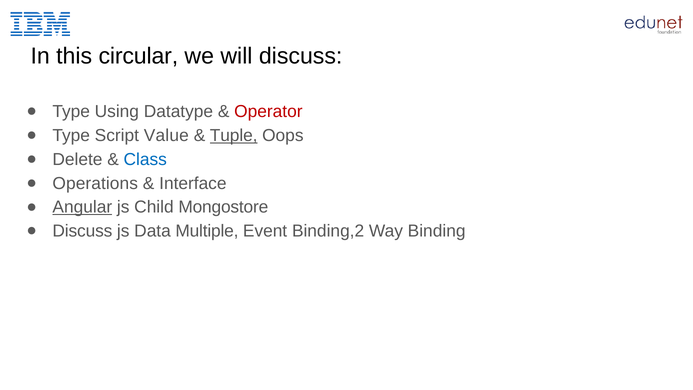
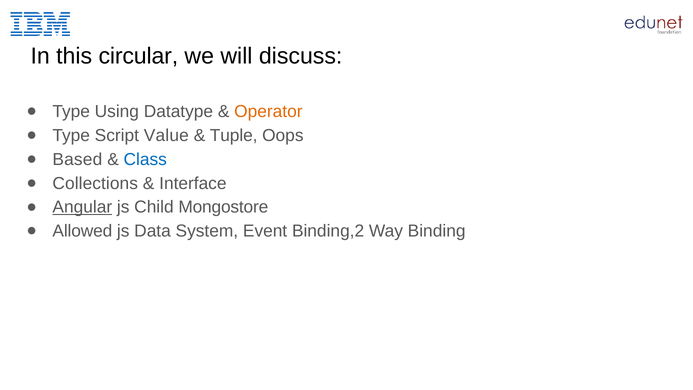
Operator colour: red -> orange
Tuple underline: present -> none
Delete: Delete -> Based
Operations: Operations -> Collections
Discuss at (82, 231): Discuss -> Allowed
Multiple: Multiple -> System
